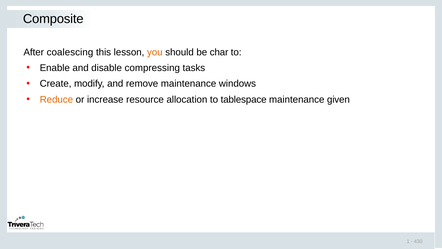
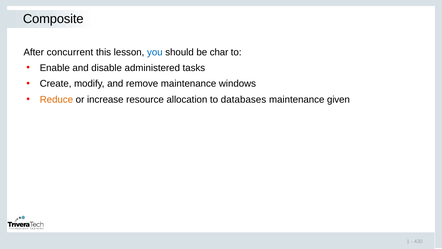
coalescing: coalescing -> concurrent
you colour: orange -> blue
compressing: compressing -> administered
tablespace: tablespace -> databases
